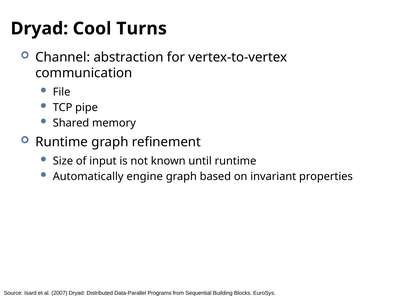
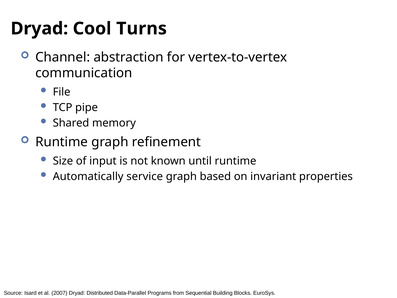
engine: engine -> service
